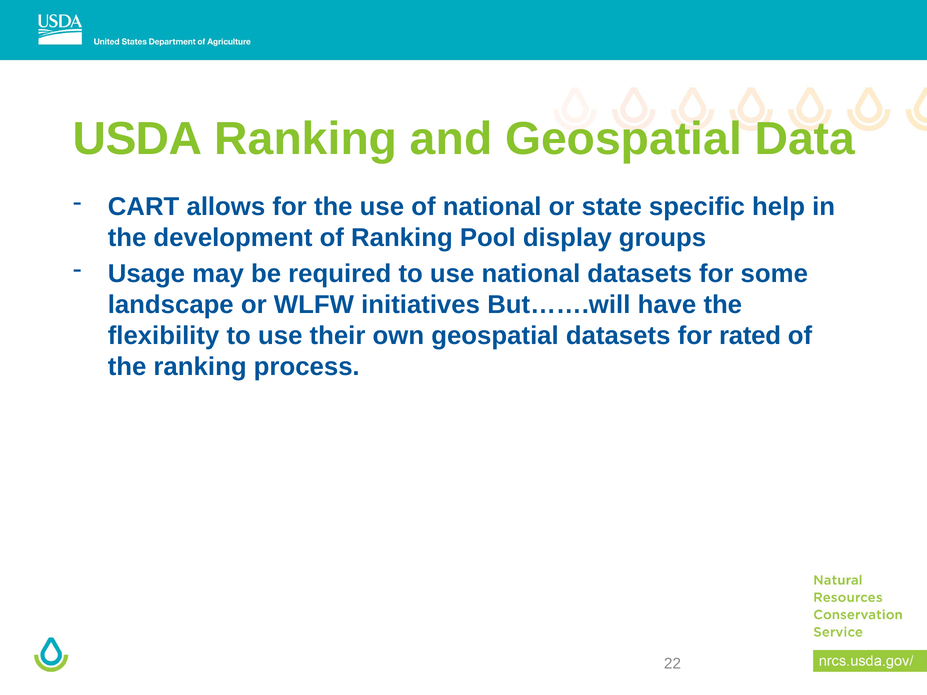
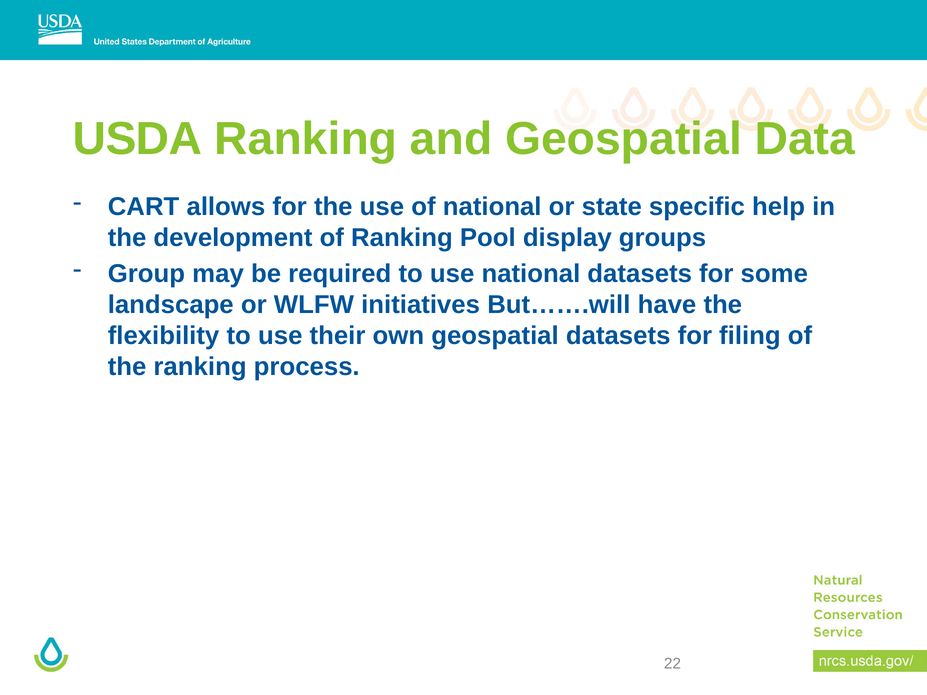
Usage: Usage -> Group
rated: rated -> filing
